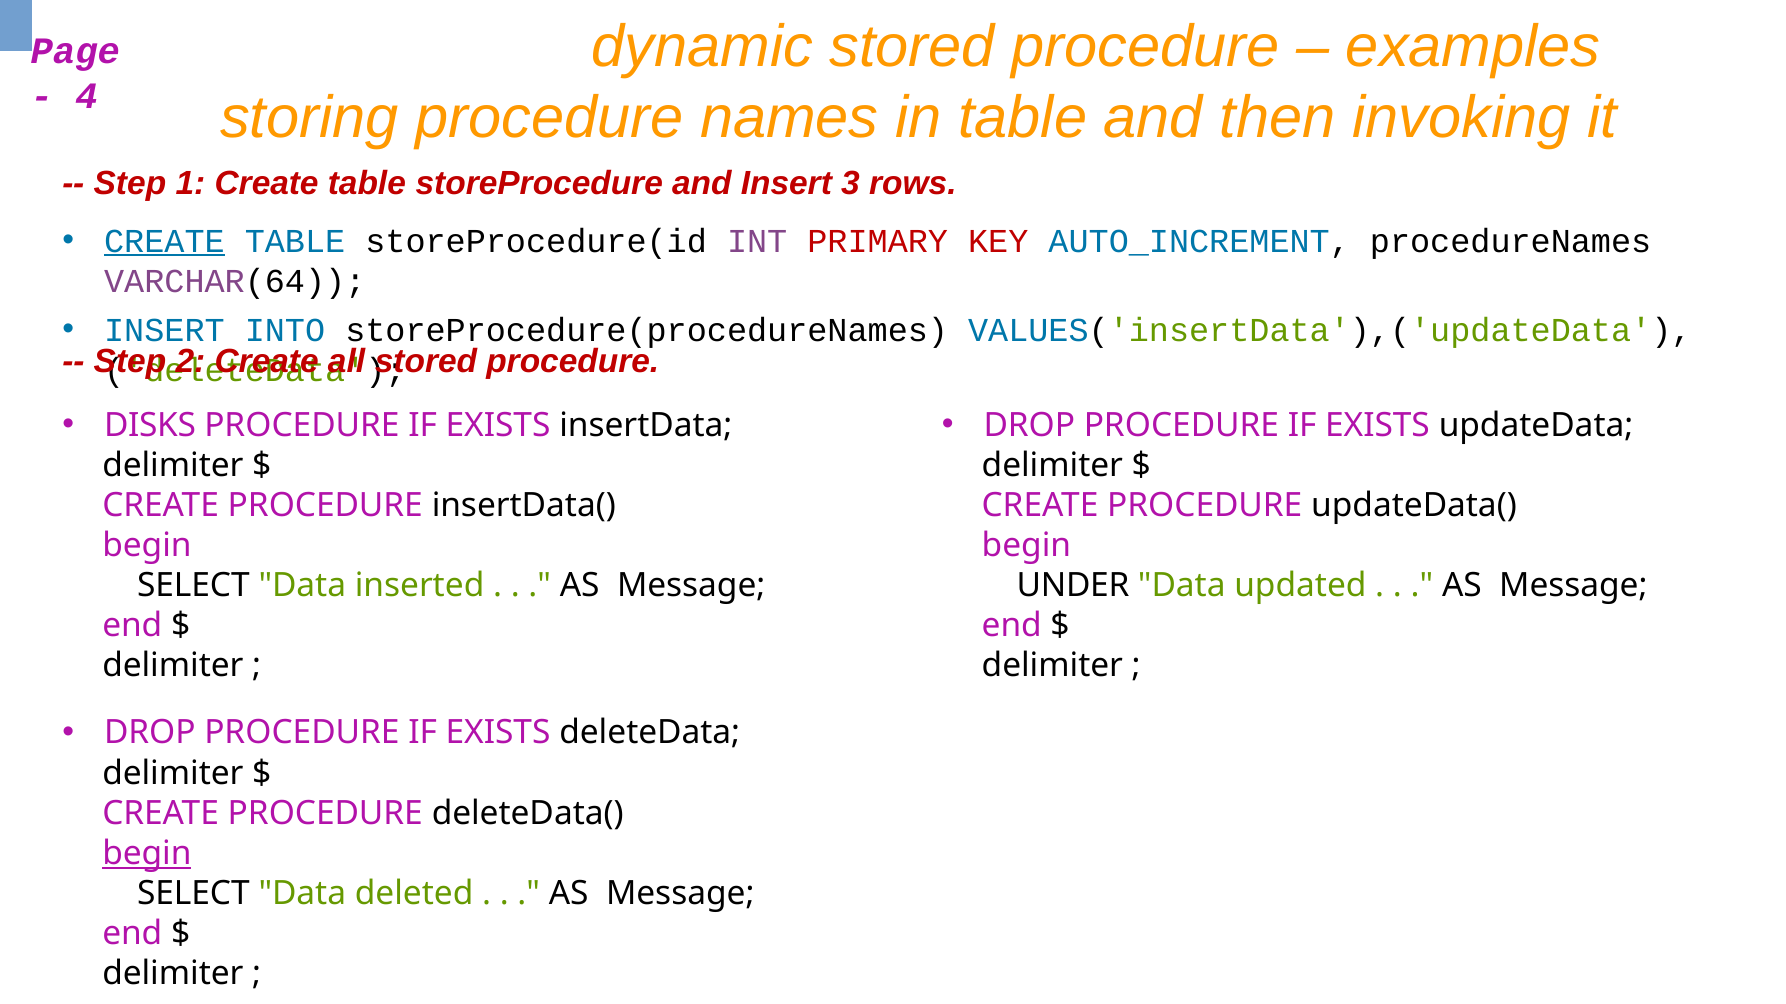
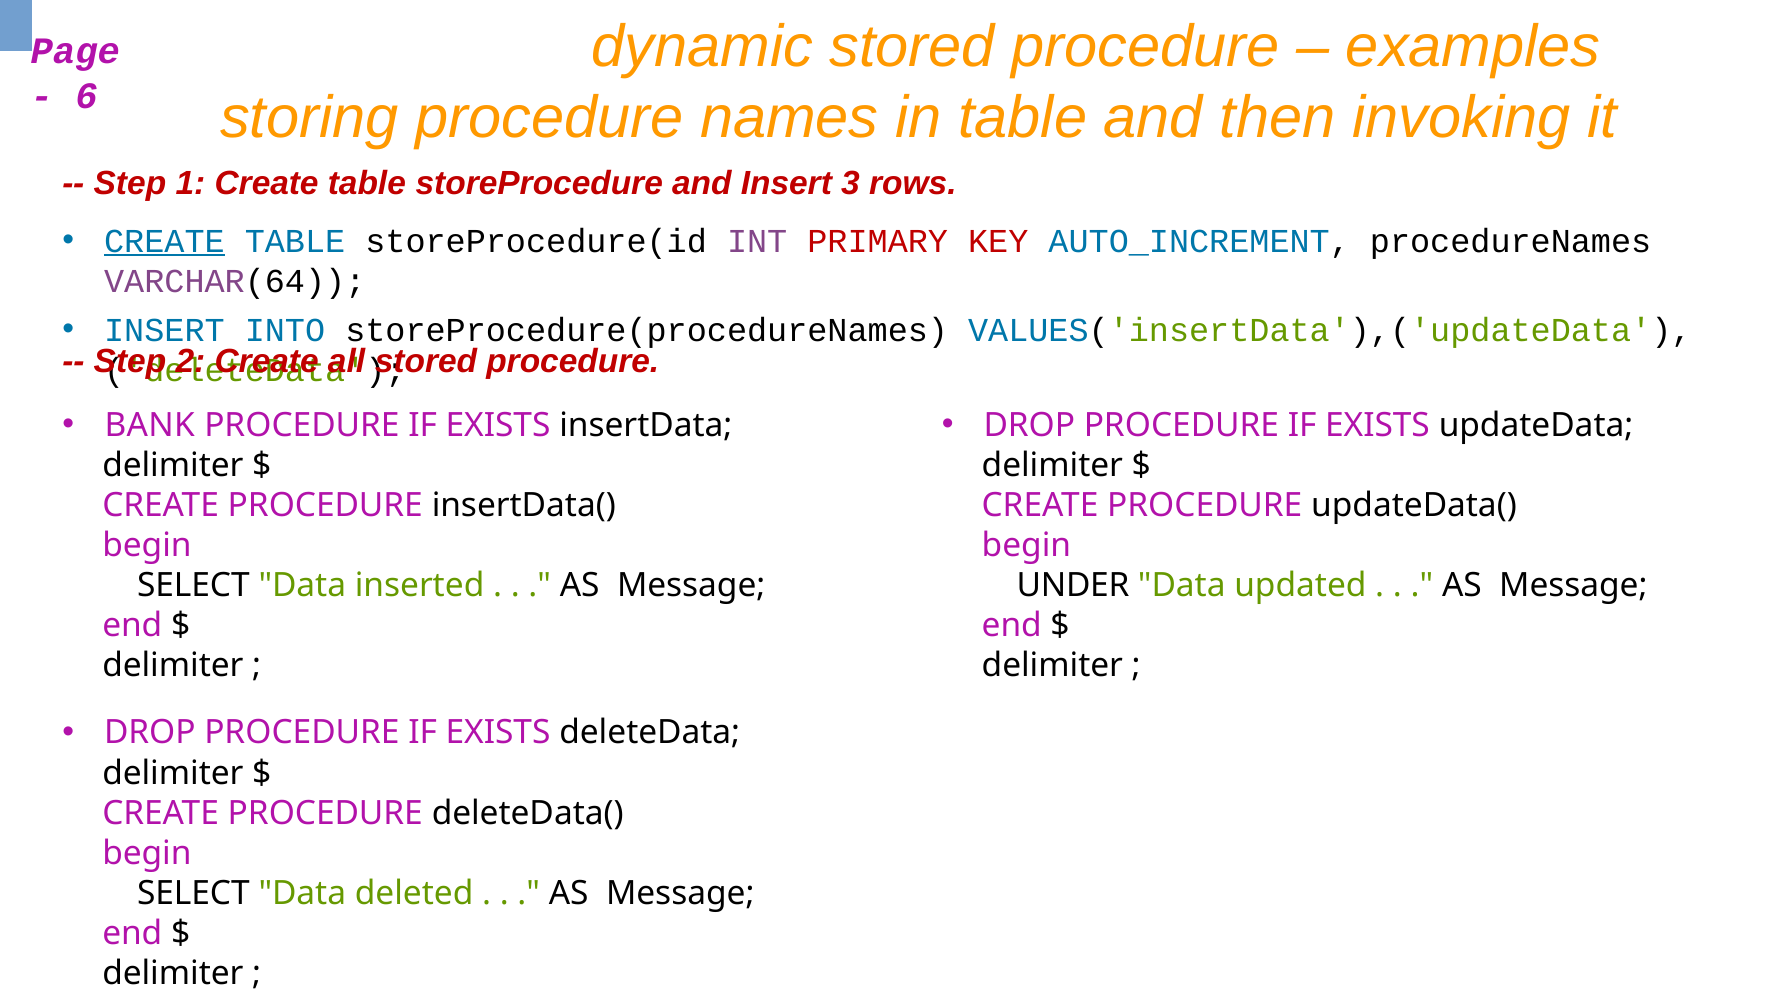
4: 4 -> 6
DISKS: DISKS -> BANK
begin at (147, 854) underline: present -> none
